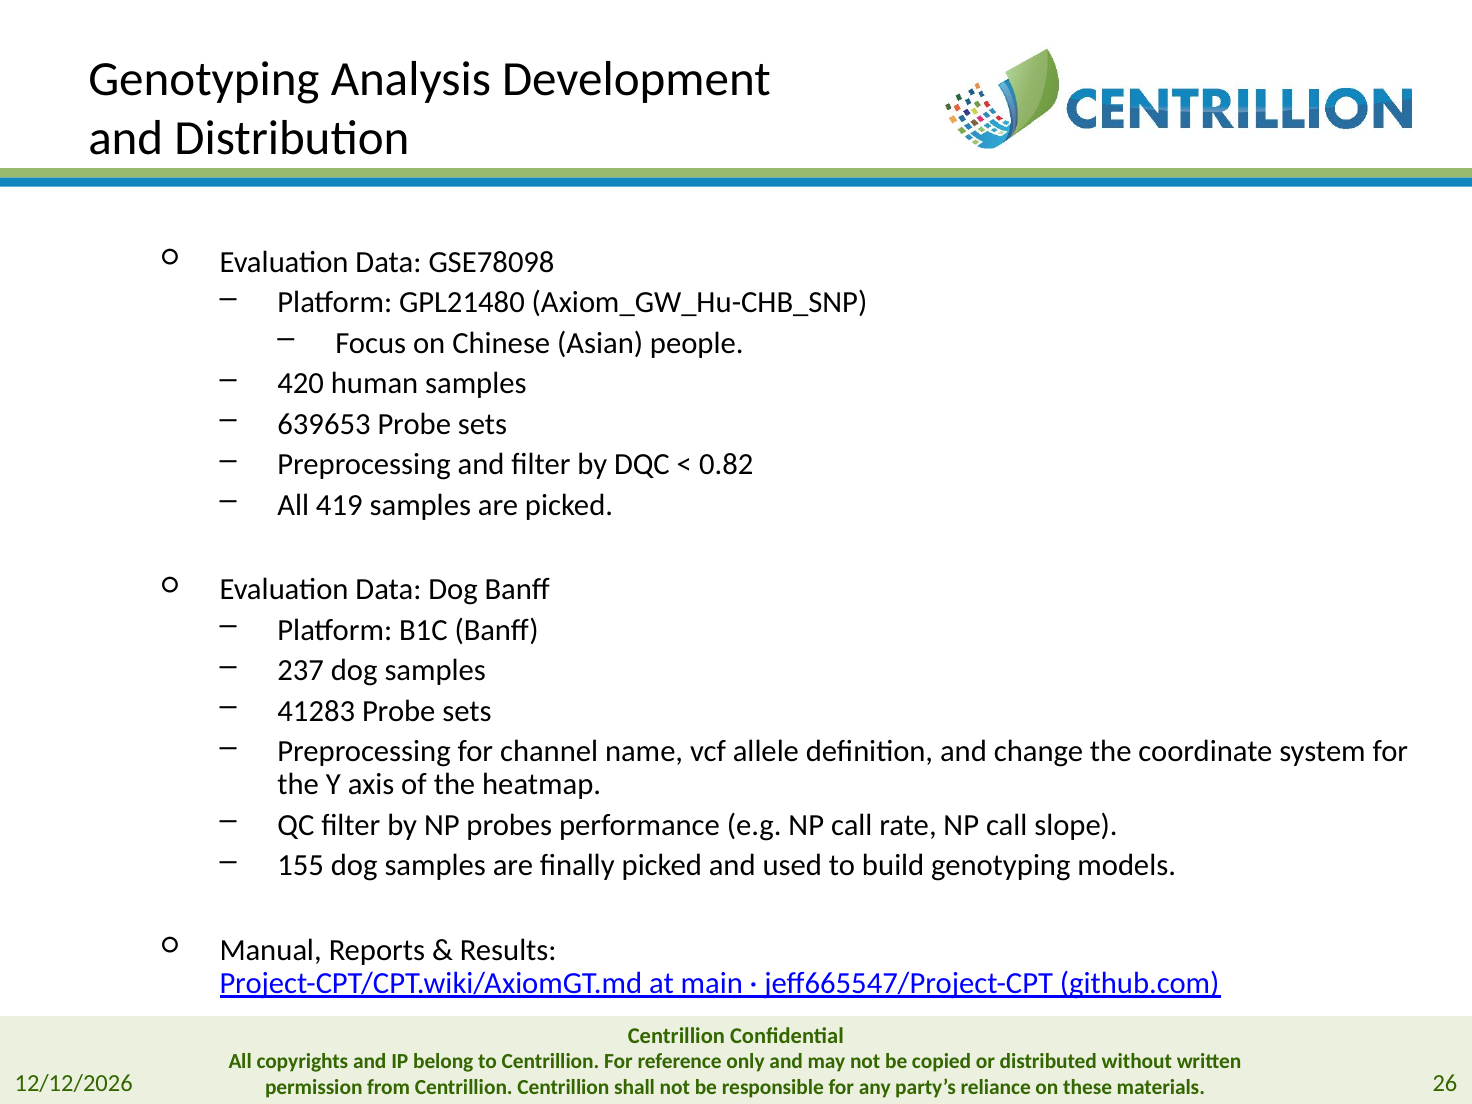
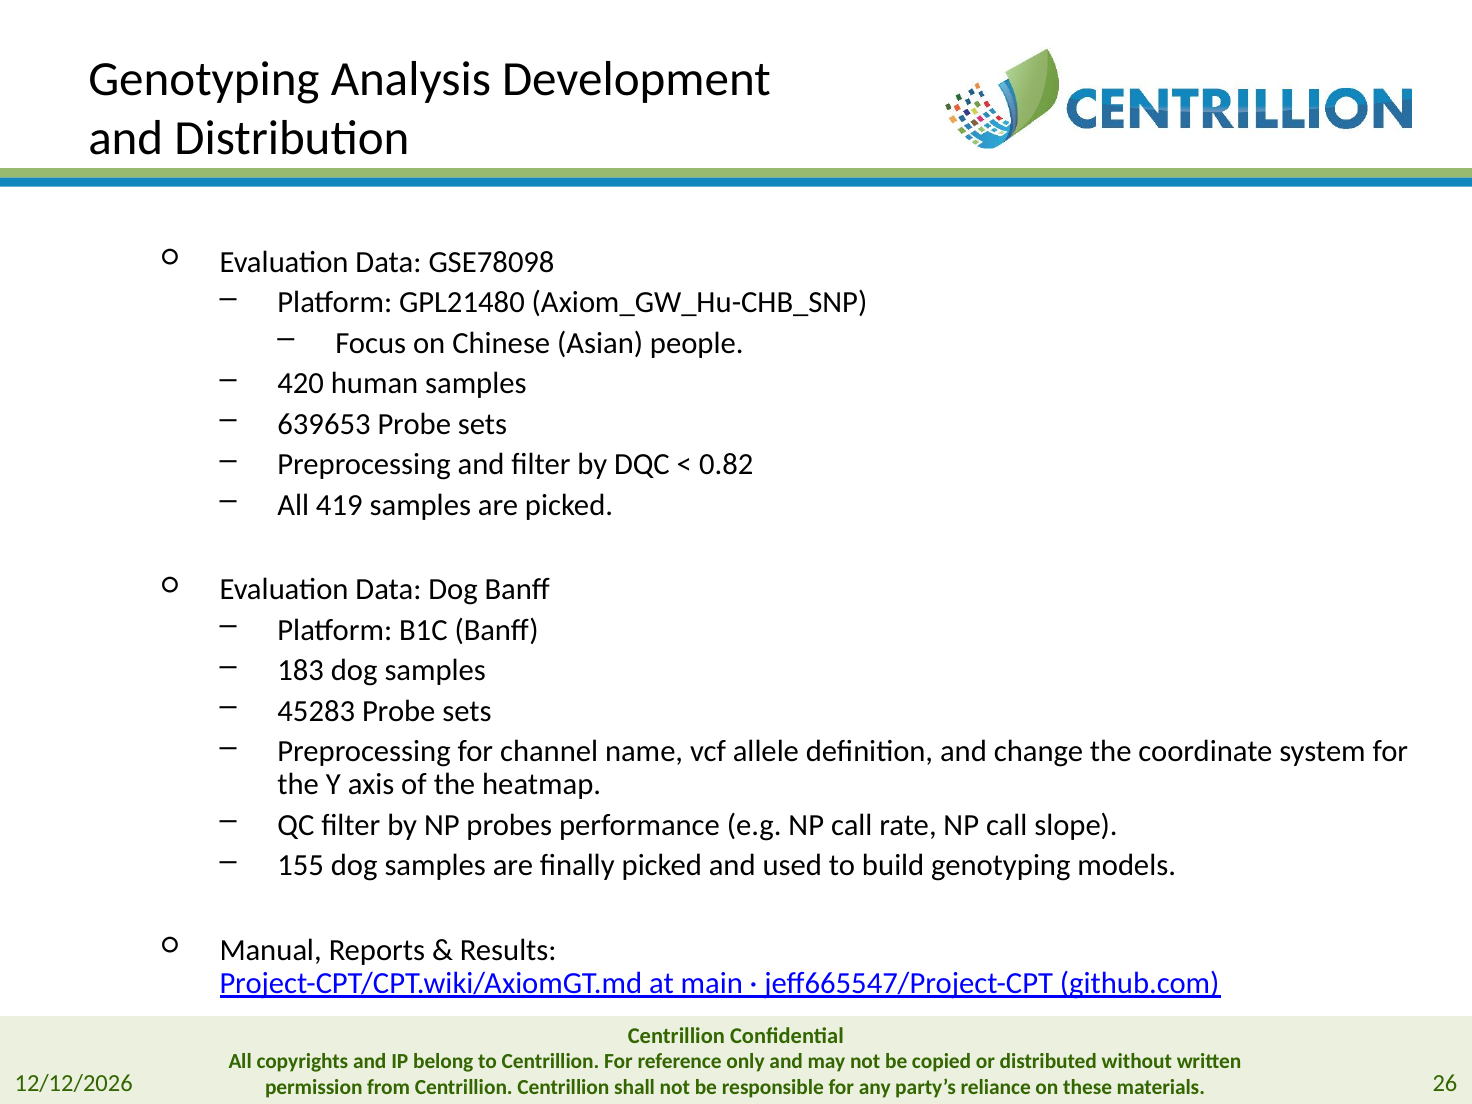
237: 237 -> 183
41283: 41283 -> 45283
